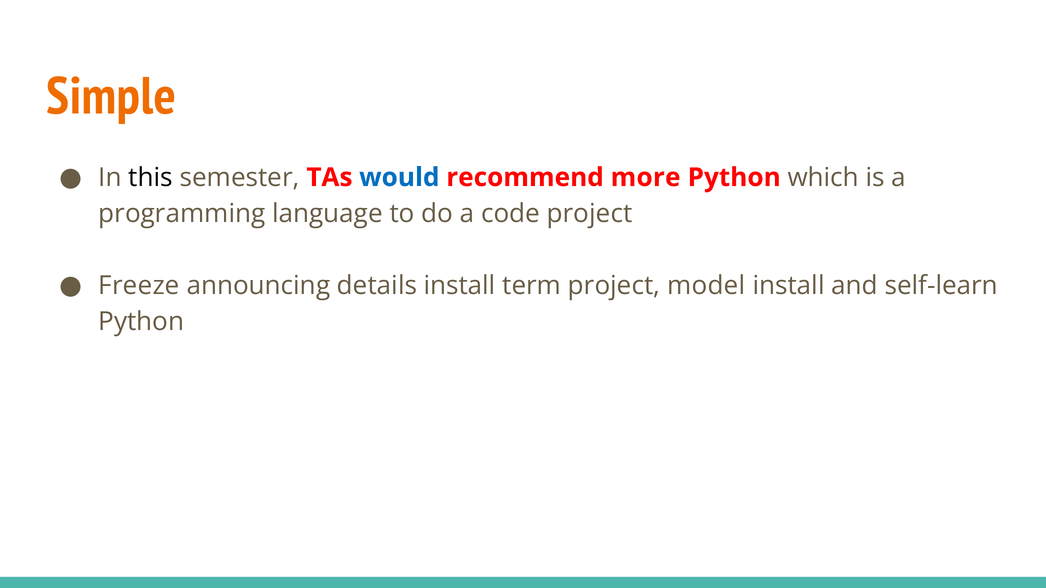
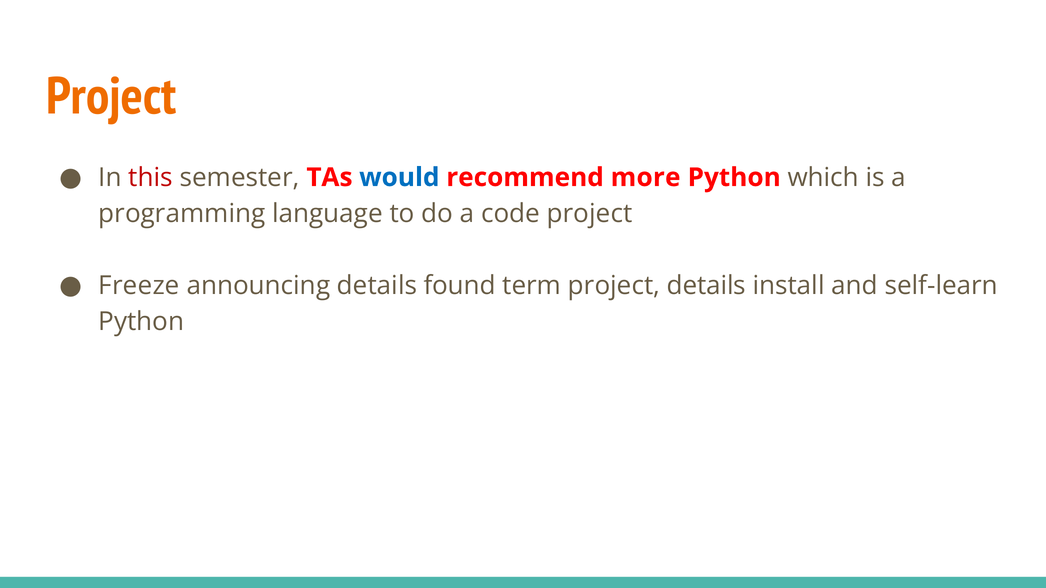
Simple at (111, 96): Simple -> Project
this colour: black -> red
details install: install -> found
project model: model -> details
